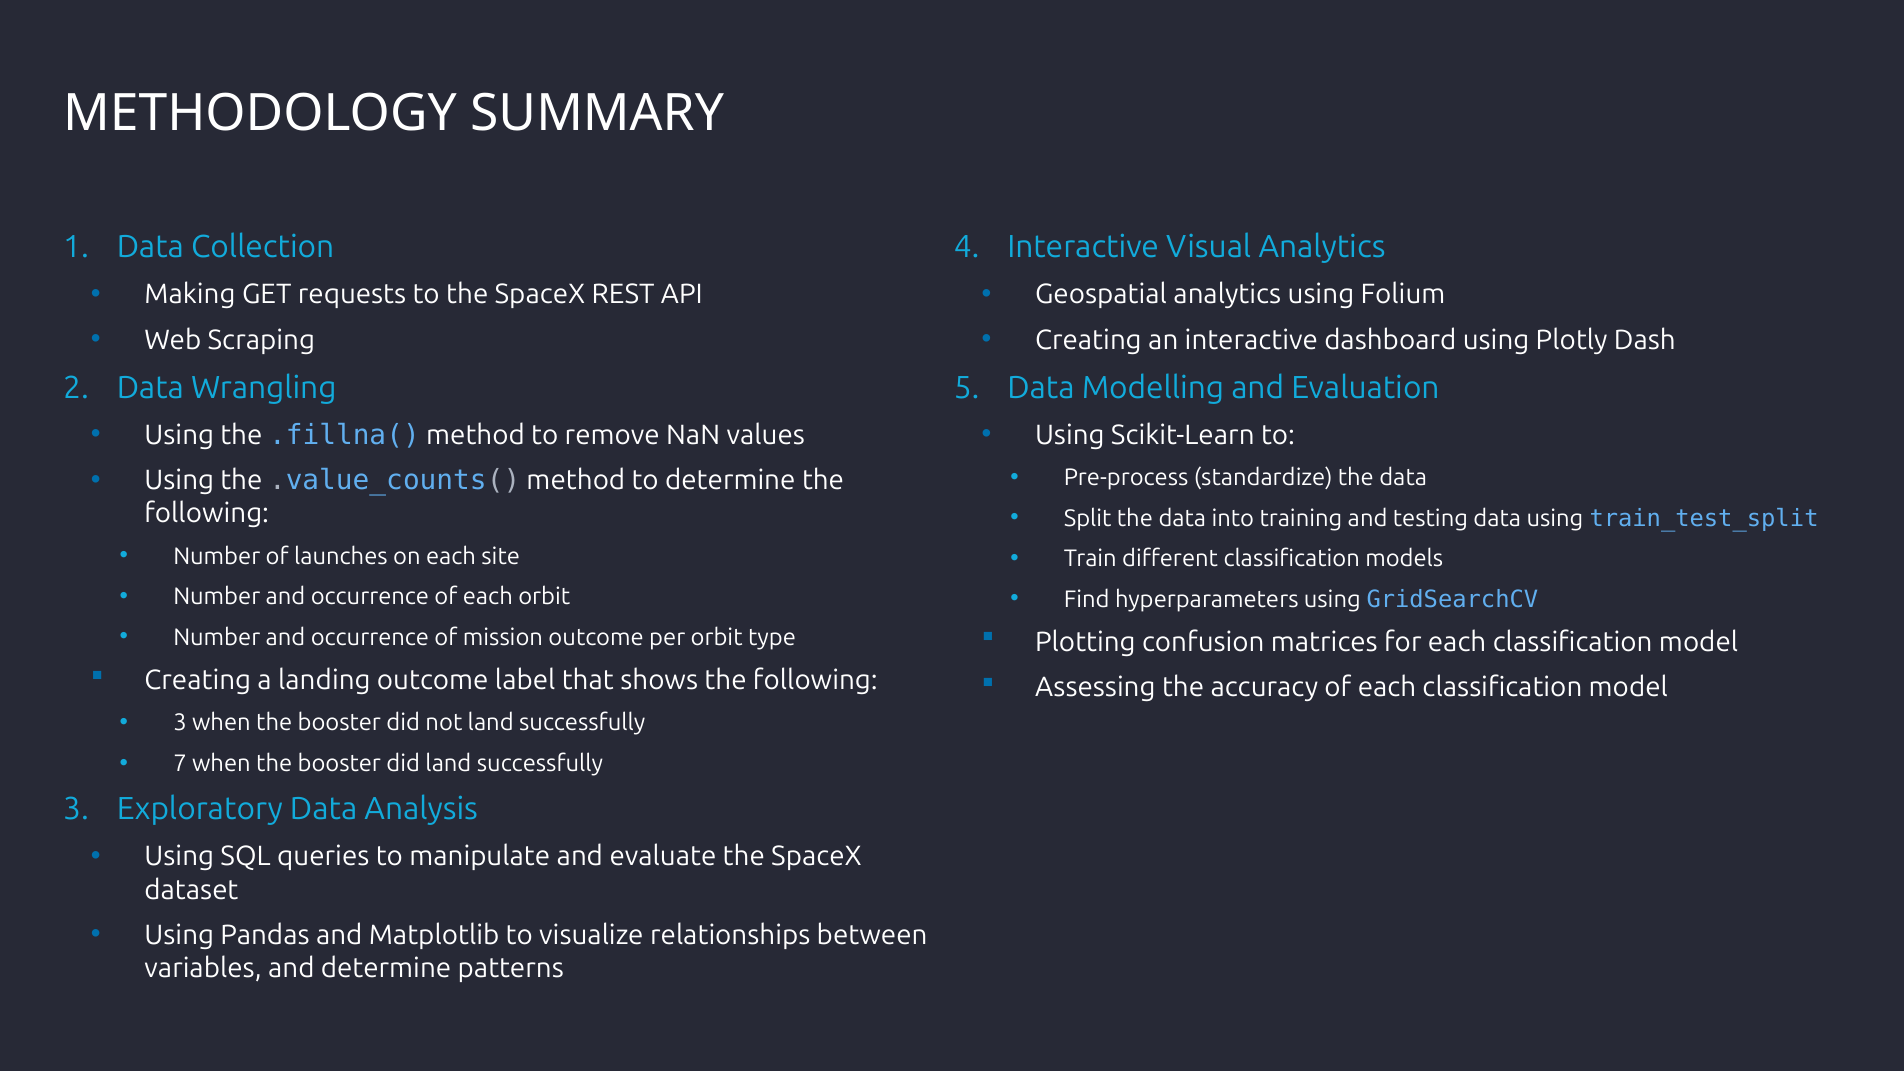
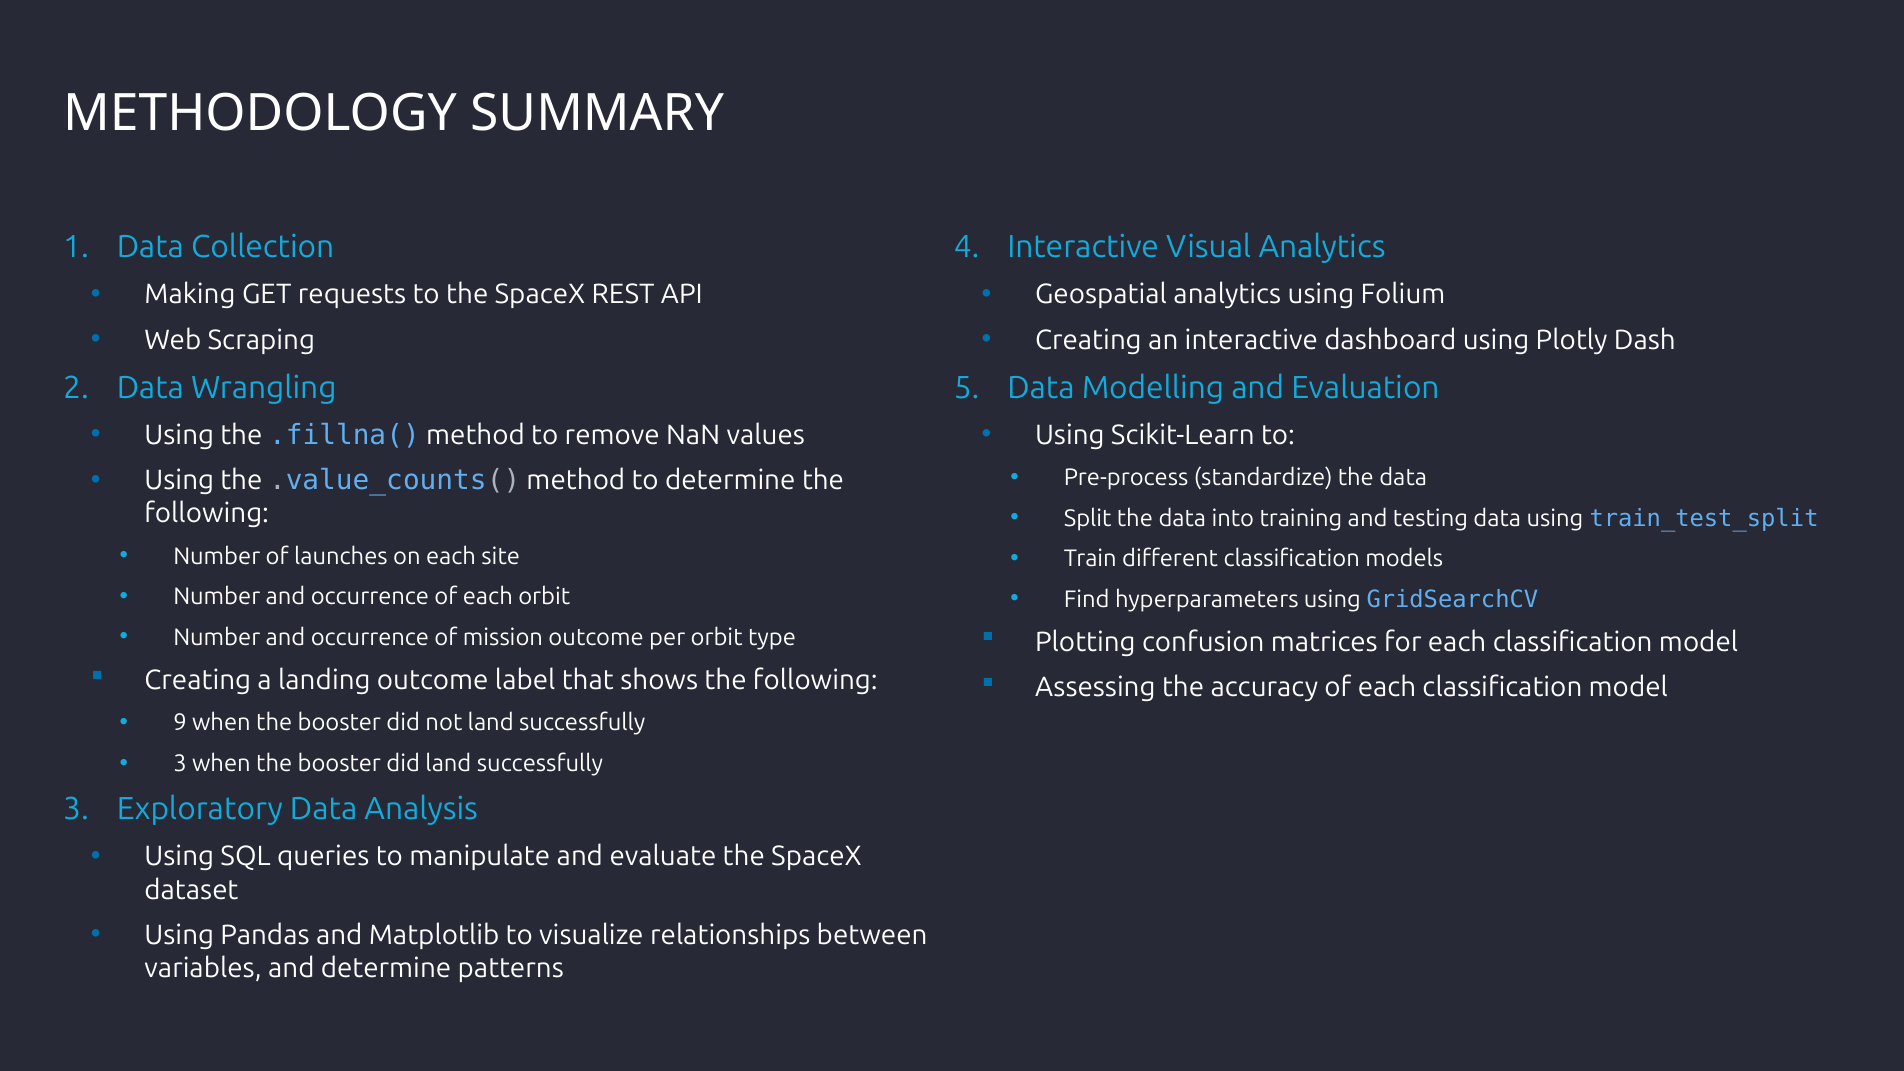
3 at (180, 723): 3 -> 9
7 at (180, 764): 7 -> 3
